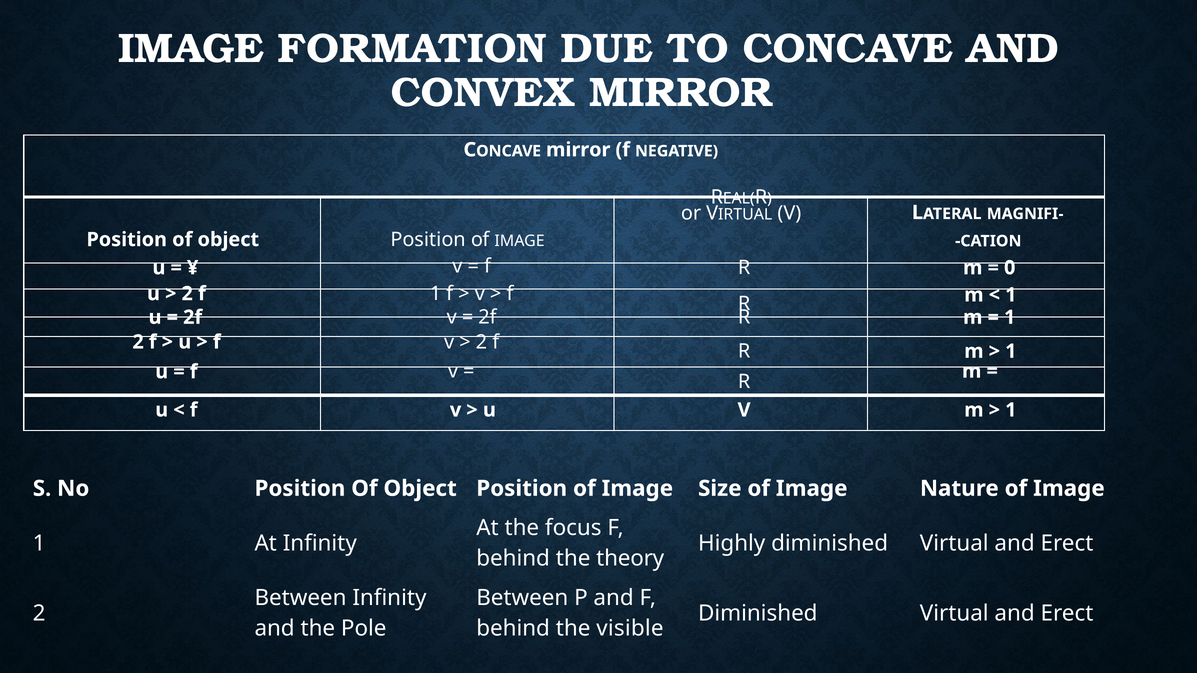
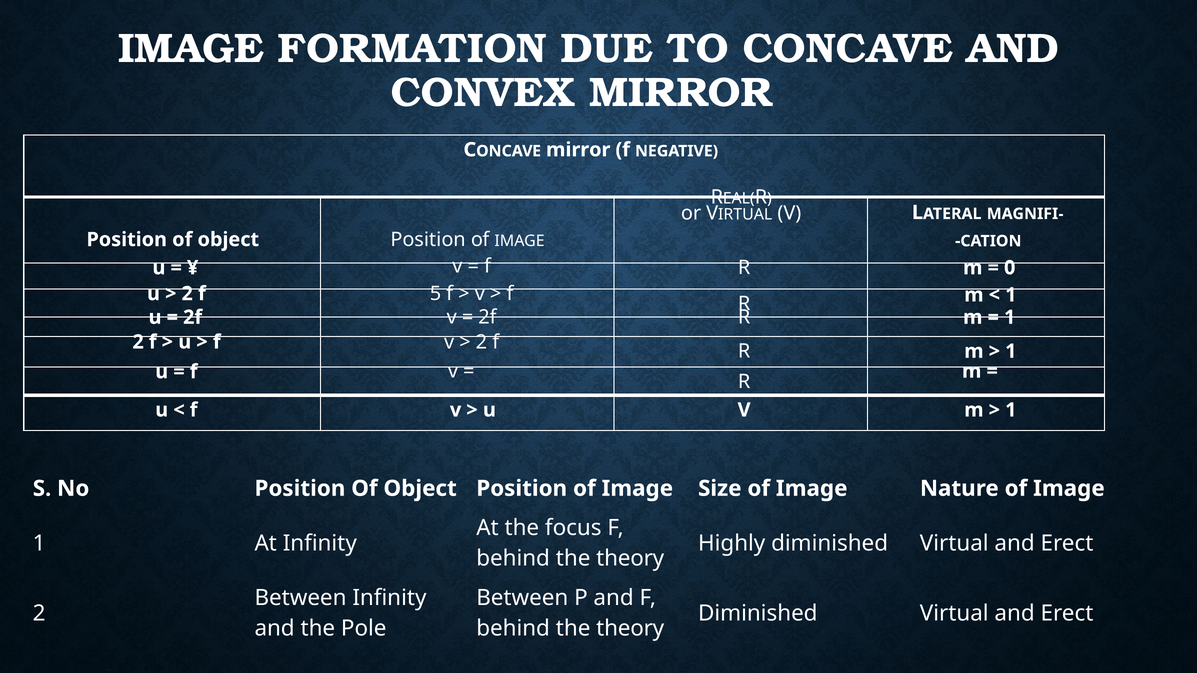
f 1: 1 -> 5
visible at (630, 629): visible -> theory
